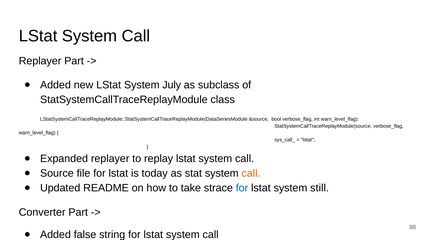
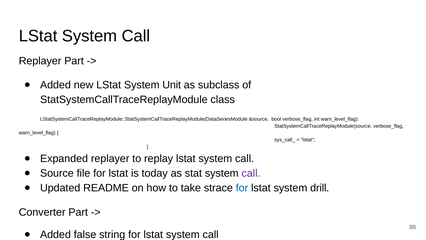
July: July -> Unit
call at (251, 173) colour: orange -> purple
still: still -> drill
